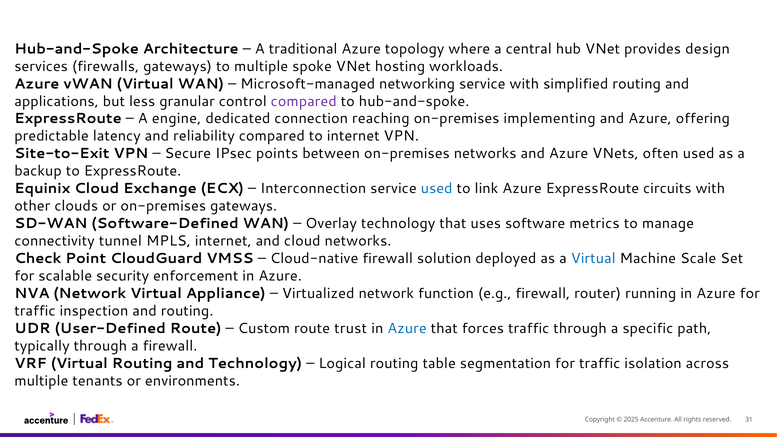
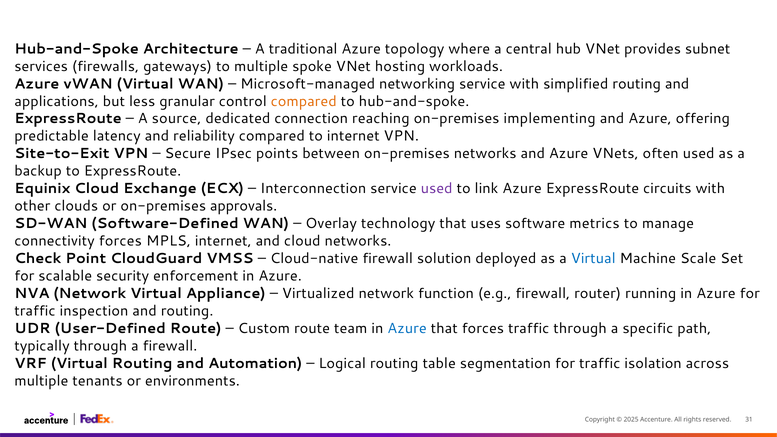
design: design -> subnet
compared at (304, 101) colour: purple -> orange
engine: engine -> source
used at (437, 189) colour: blue -> purple
on-premises gateways: gateways -> approvals
connectivity tunnel: tunnel -> forces
trust: trust -> team
and Technology: Technology -> Automation
